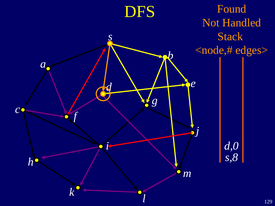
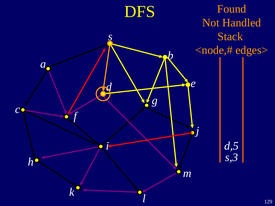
d,0: d,0 -> d,5
s,8: s,8 -> s,3
